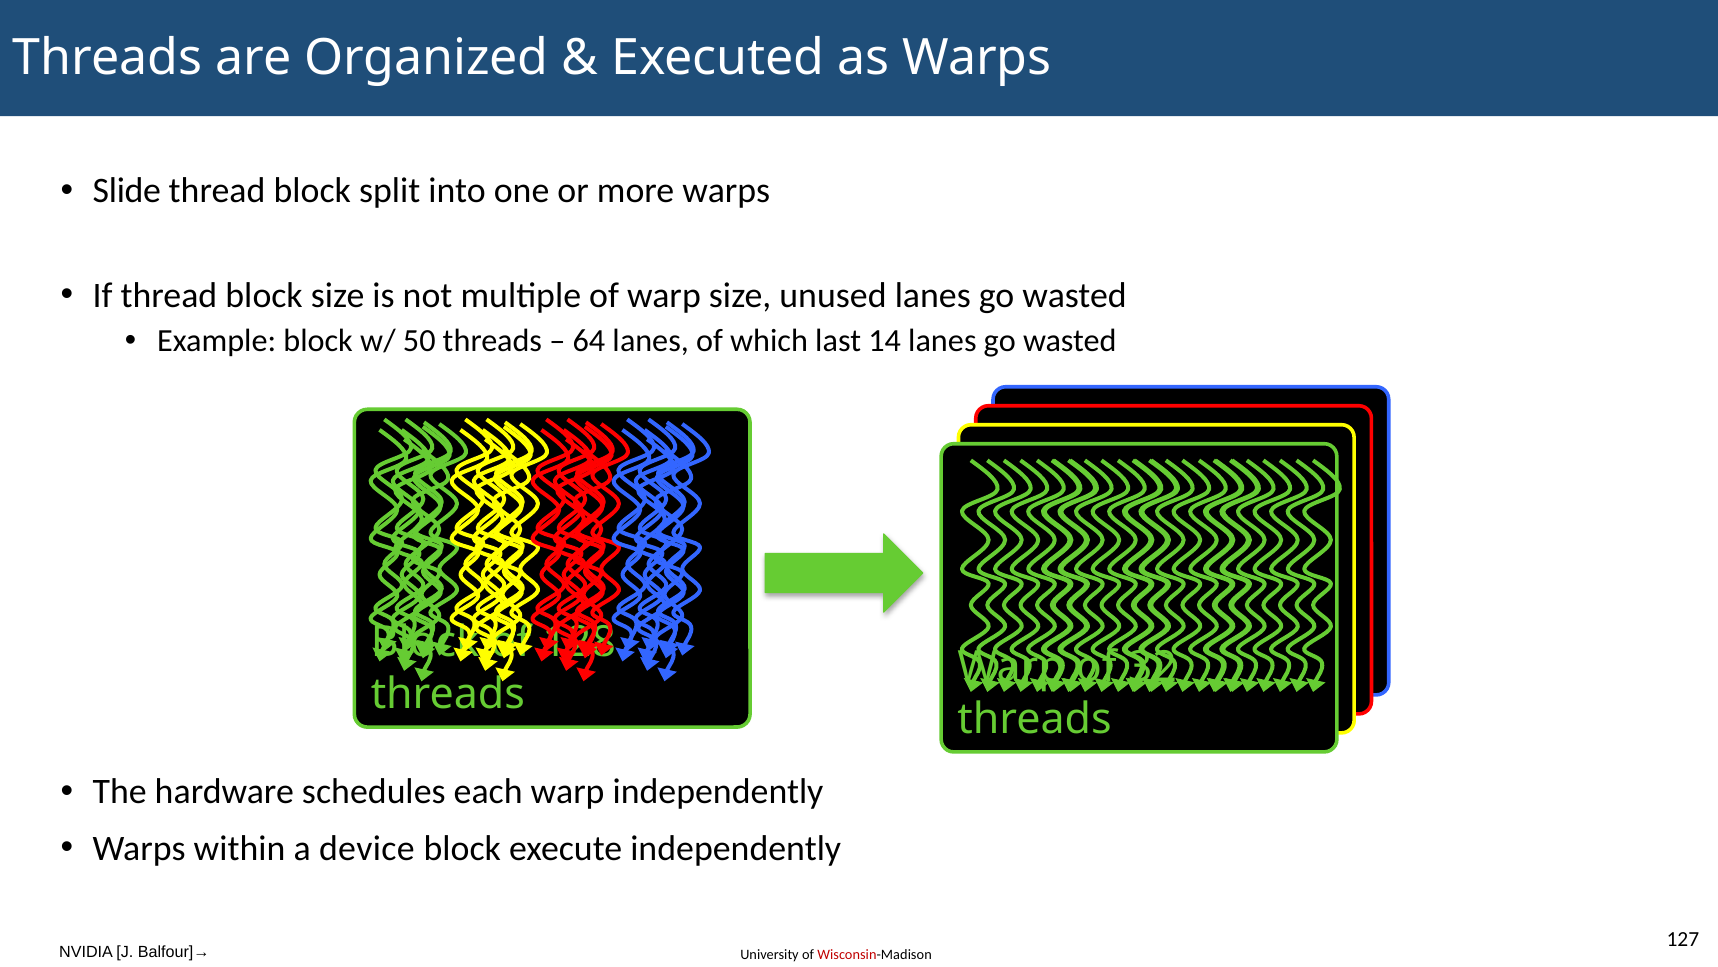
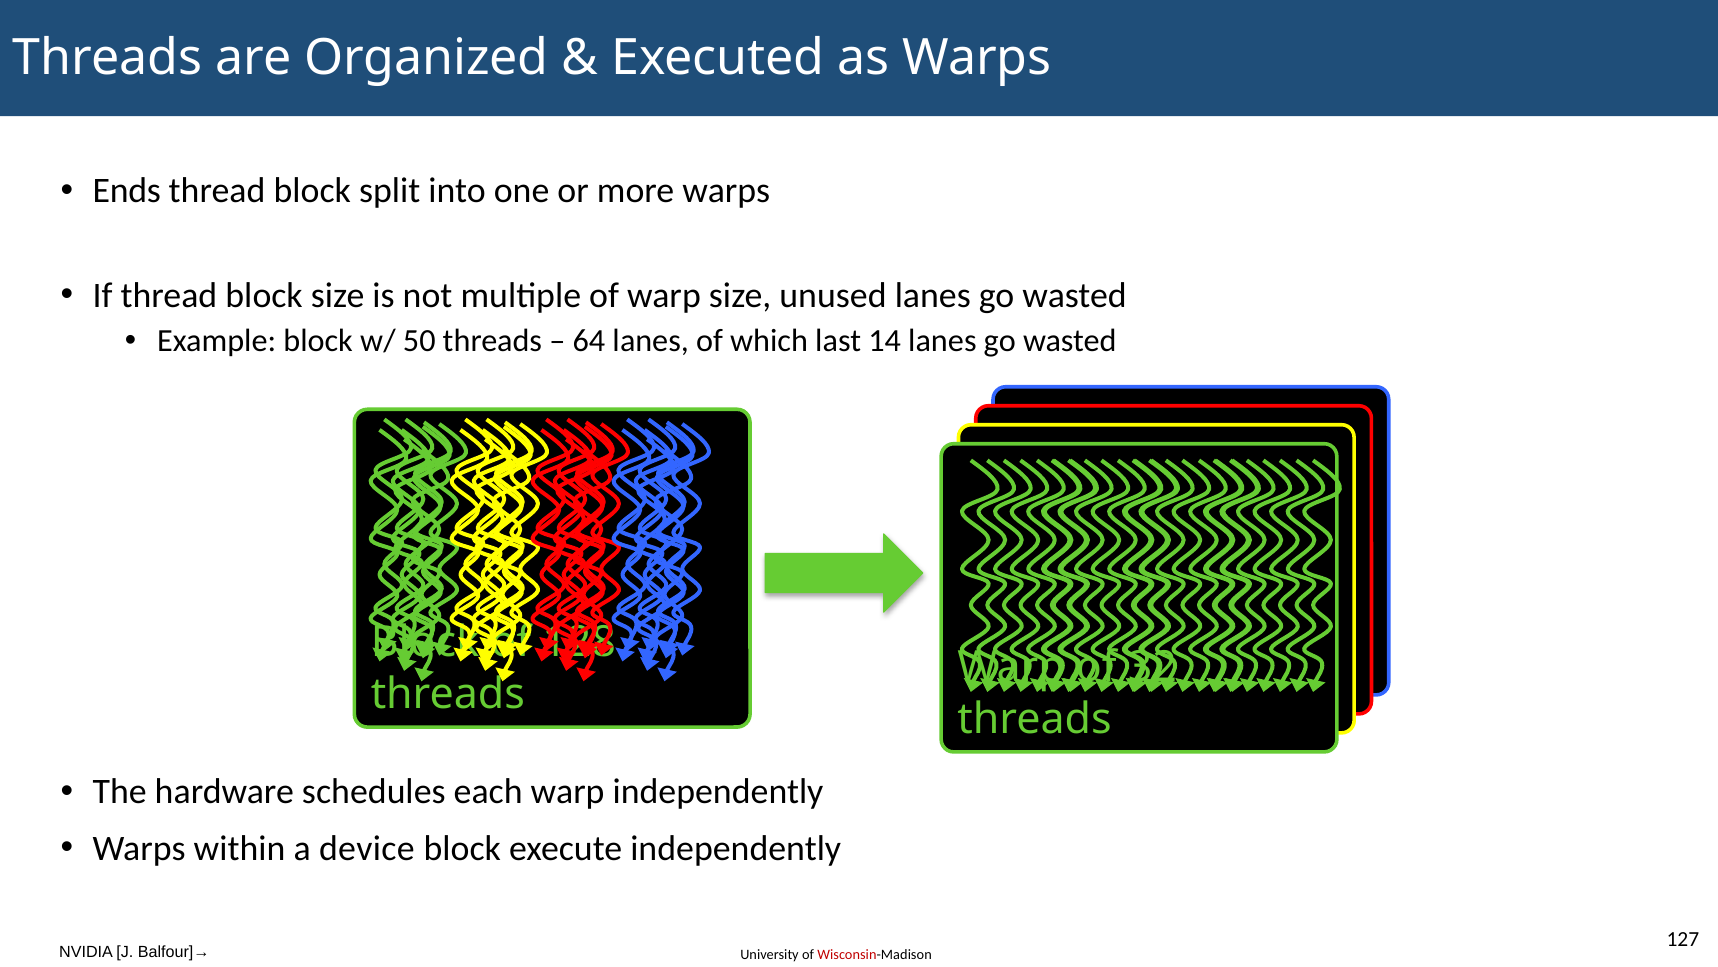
Slide: Slide -> Ends
